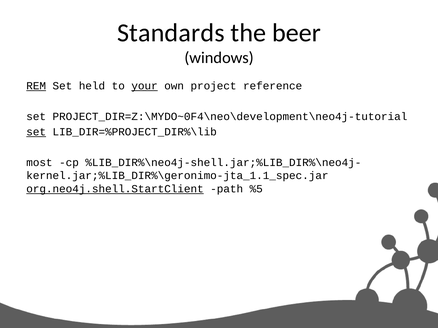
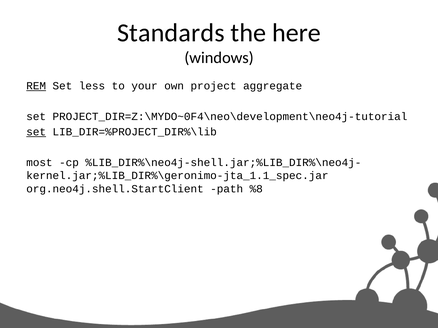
beer: beer -> here
held: held -> less
your underline: present -> none
reference: reference -> aggregate
org.neo4j.shell.StartClient underline: present -> none
%5: %5 -> %8
